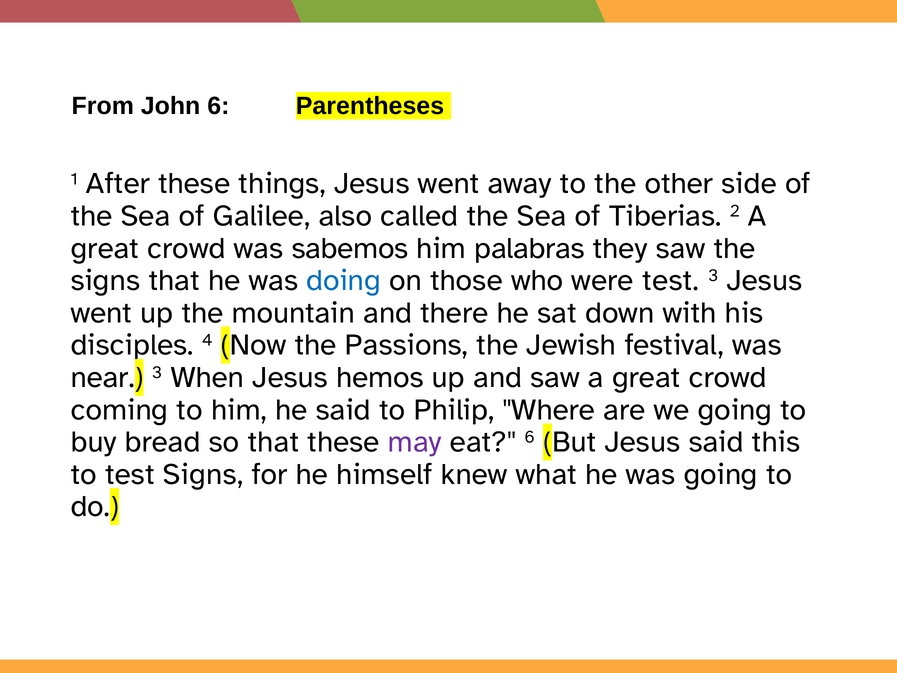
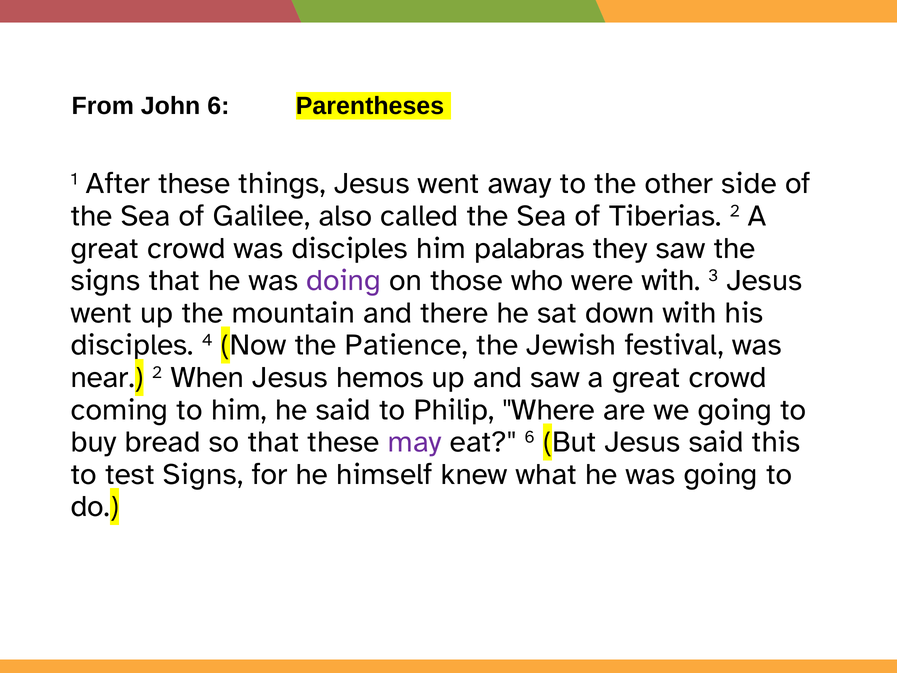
was sabemos: sabemos -> disciples
doing colour: blue -> purple
were test: test -> with
Passions: Passions -> Patience
near 3: 3 -> 2
